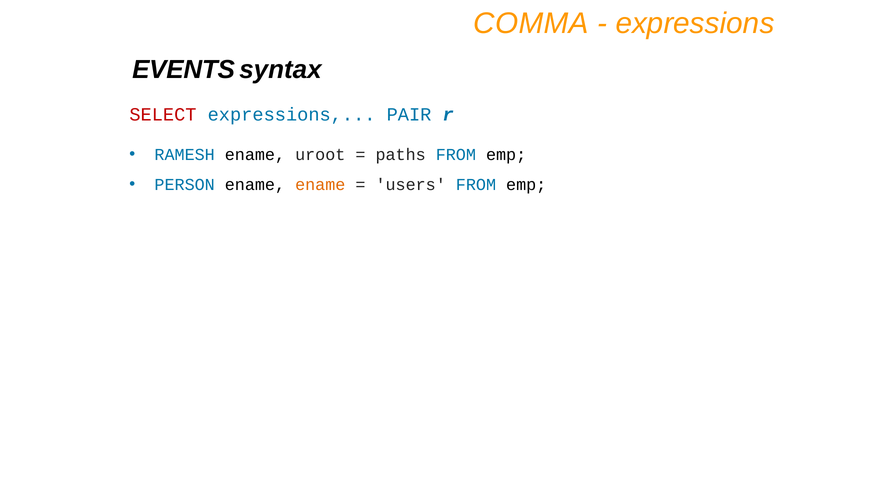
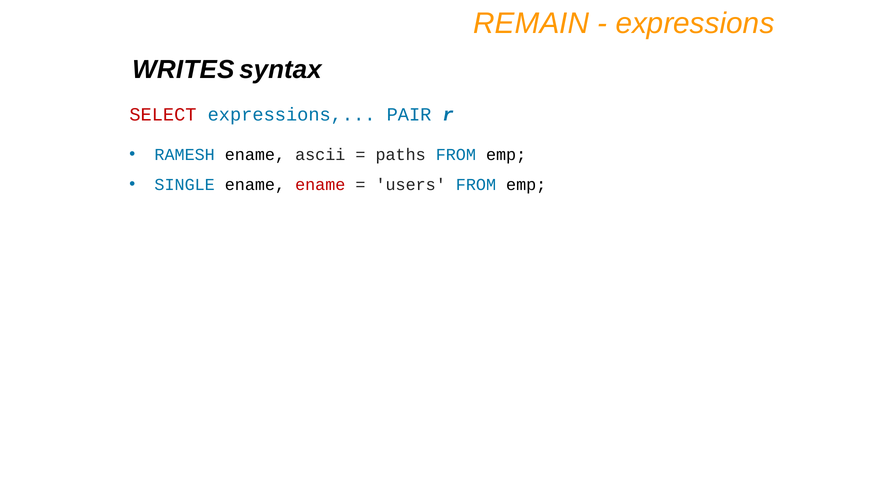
COMMA: COMMA -> REMAIN
EVENTS: EVENTS -> WRITES
uroot: uroot -> ascii
PERSON: PERSON -> SINGLE
ename at (320, 184) colour: orange -> red
